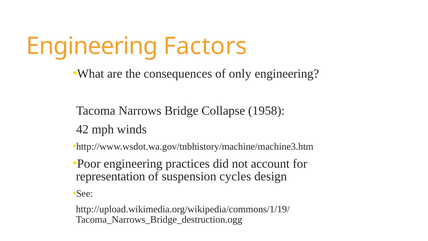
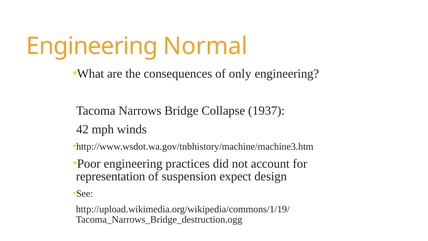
Factors: Factors -> Normal
1958: 1958 -> 1937
cycles: cycles -> expect
